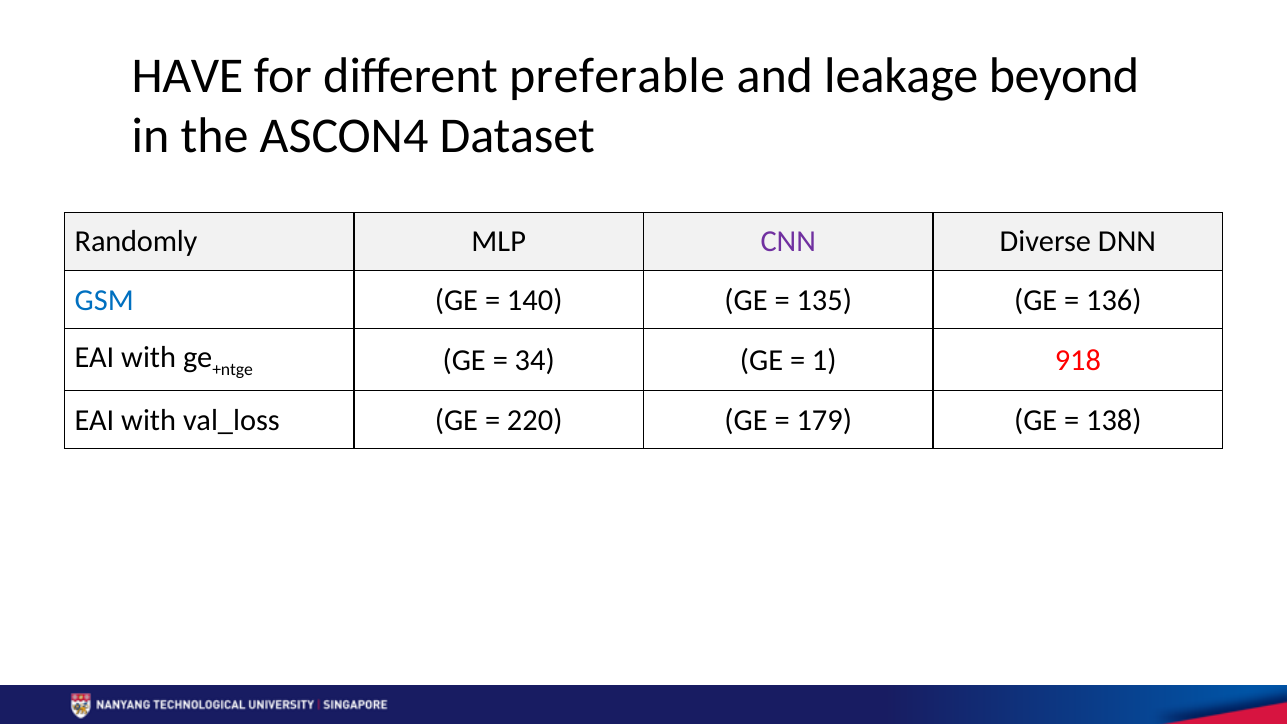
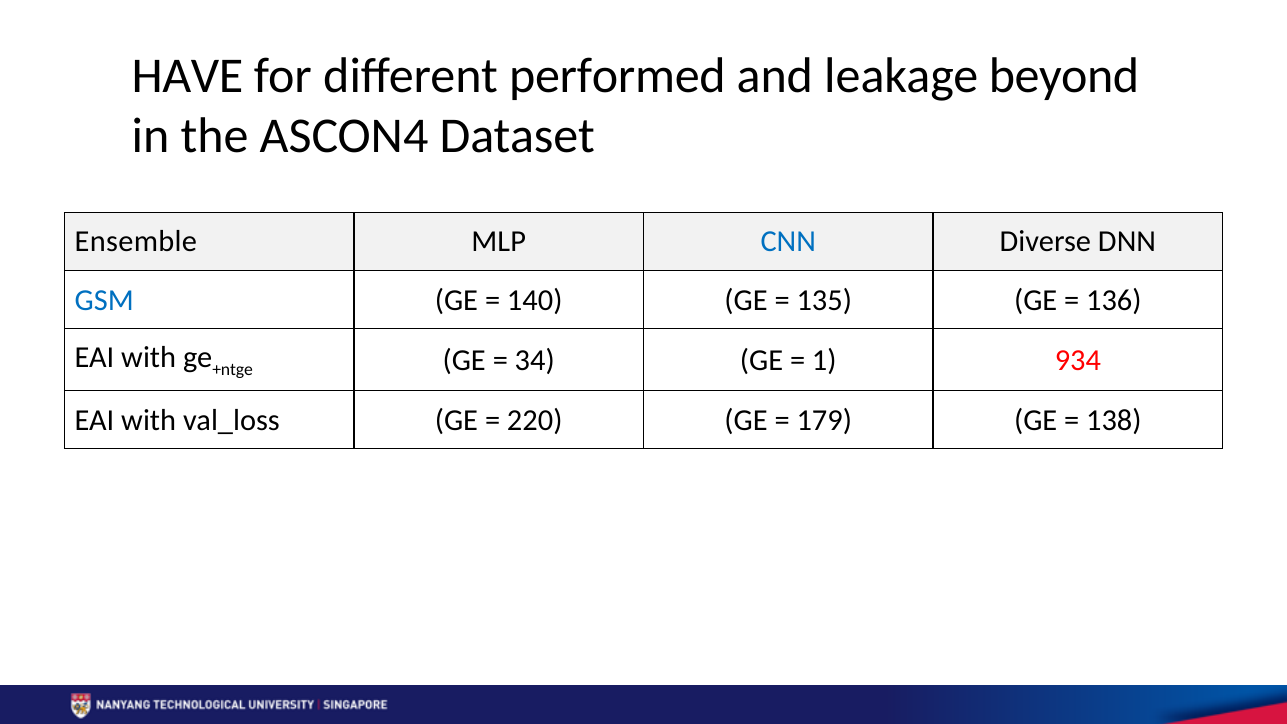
preferable: preferable -> performed
Randomly: Randomly -> Ensemble
CNN colour: purple -> blue
918: 918 -> 934
